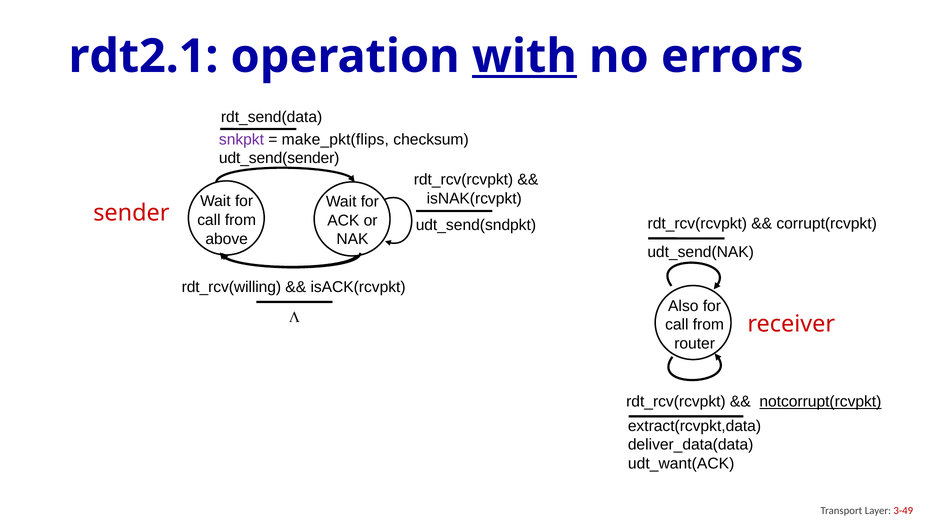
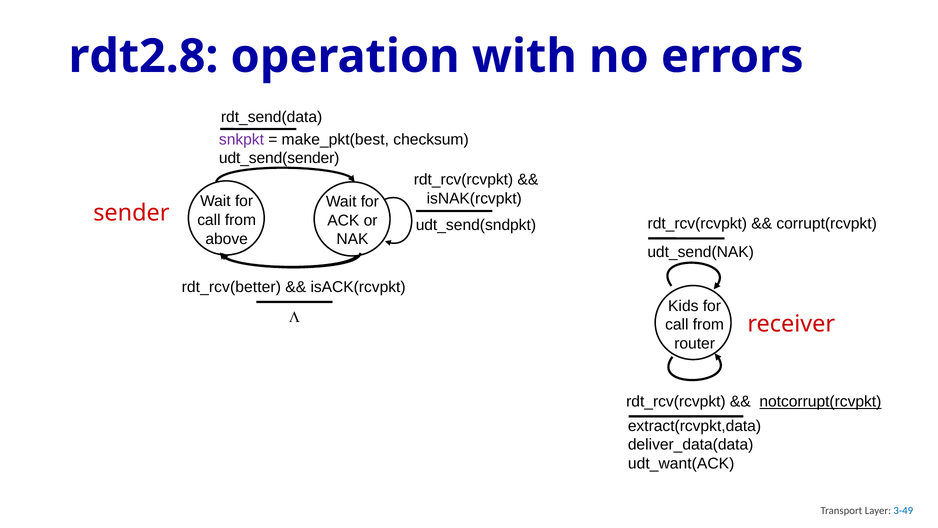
rdt2.1: rdt2.1 -> rdt2.8
with underline: present -> none
make_pkt(flips: make_pkt(flips -> make_pkt(best
rdt_rcv(willing: rdt_rcv(willing -> rdt_rcv(better
Also: Also -> Kids
3-49 colour: red -> blue
